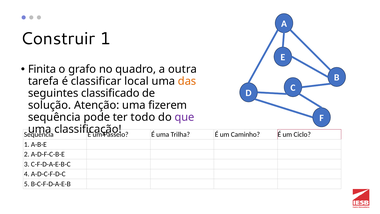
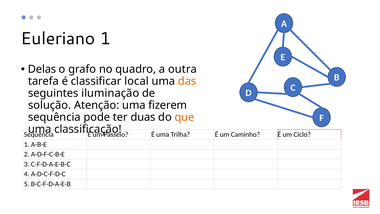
Construir: Construir -> Euleriano
Finita: Finita -> Delas
classificado: classificado -> iluminação
todo: todo -> duas
que colour: purple -> orange
